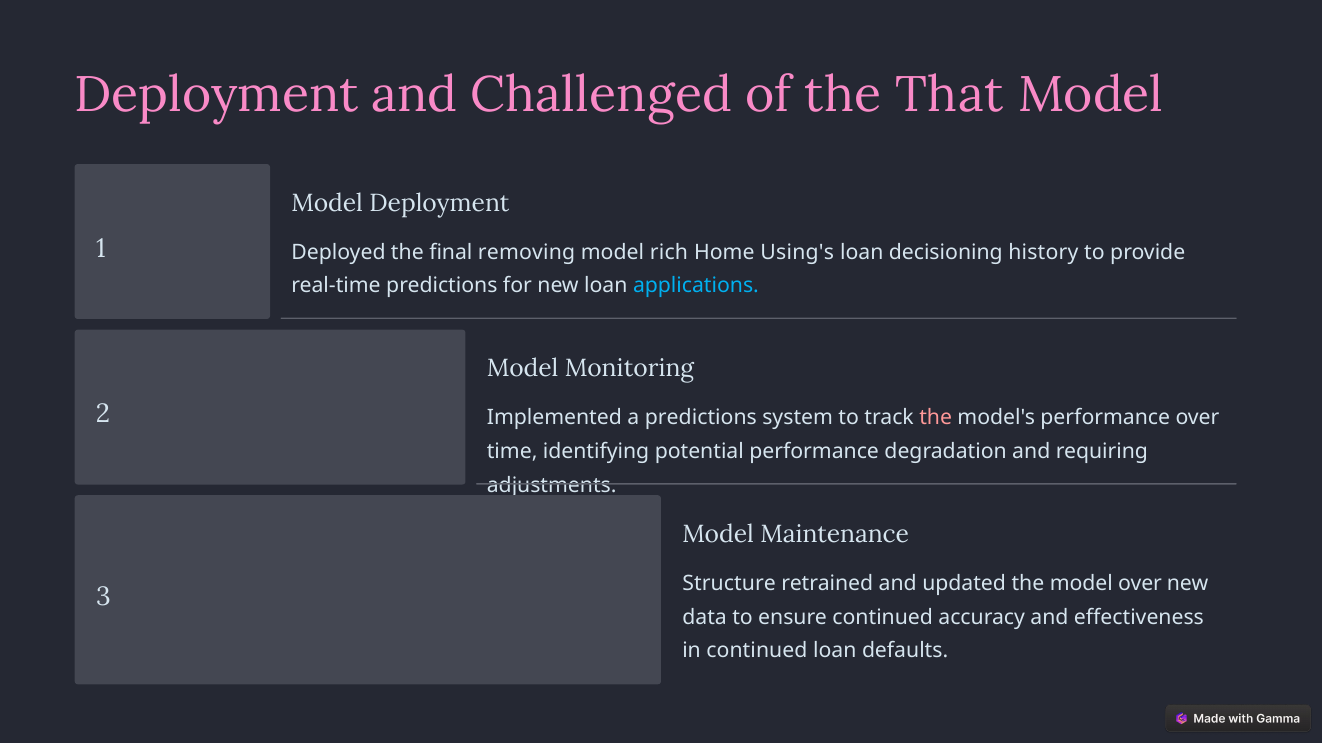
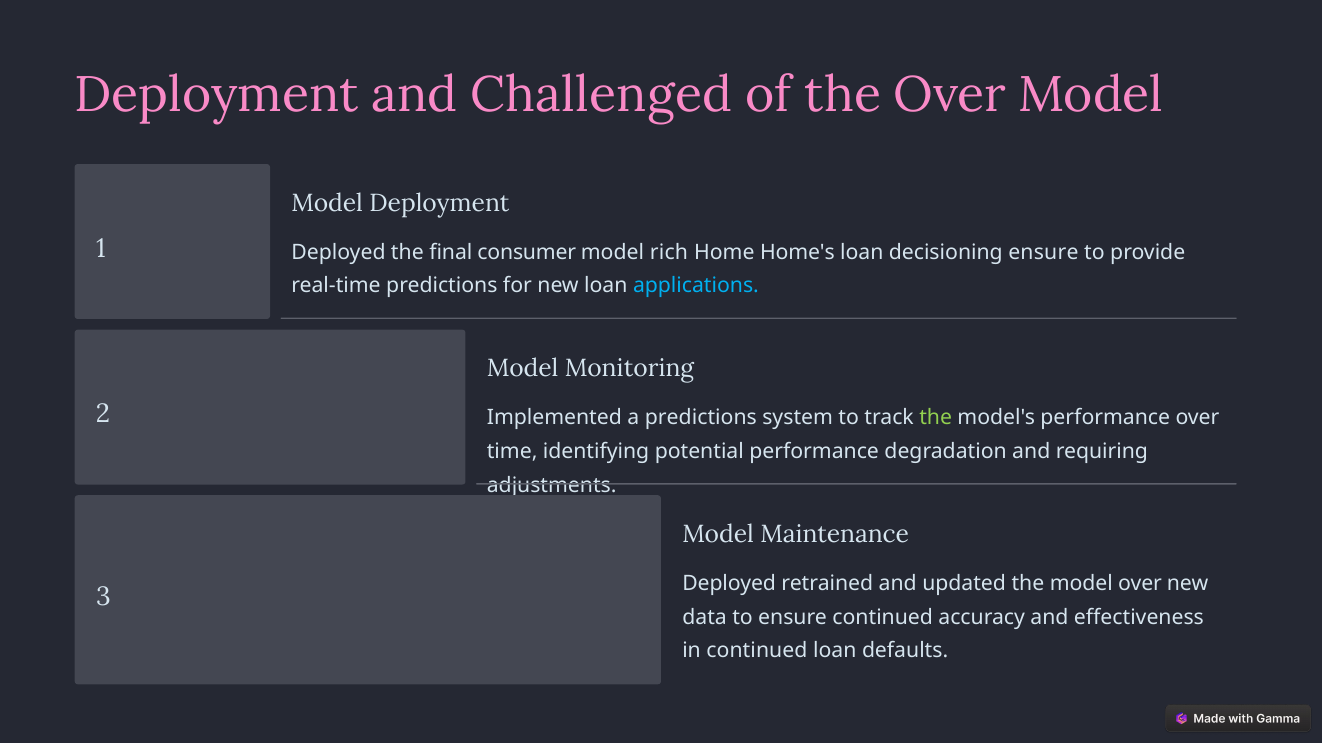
the That: That -> Over
removing: removing -> consumer
Using's: Using's -> Home's
decisioning history: history -> ensure
the at (936, 418) colour: pink -> light green
Structure at (729, 584): Structure -> Deployed
